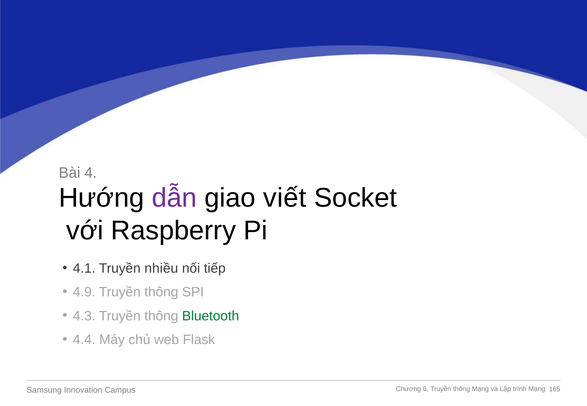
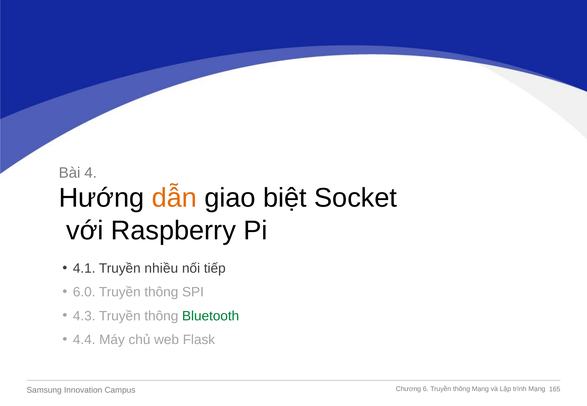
dẫn colour: purple -> orange
viết: viết -> biệt
4.9: 4.9 -> 6.0
